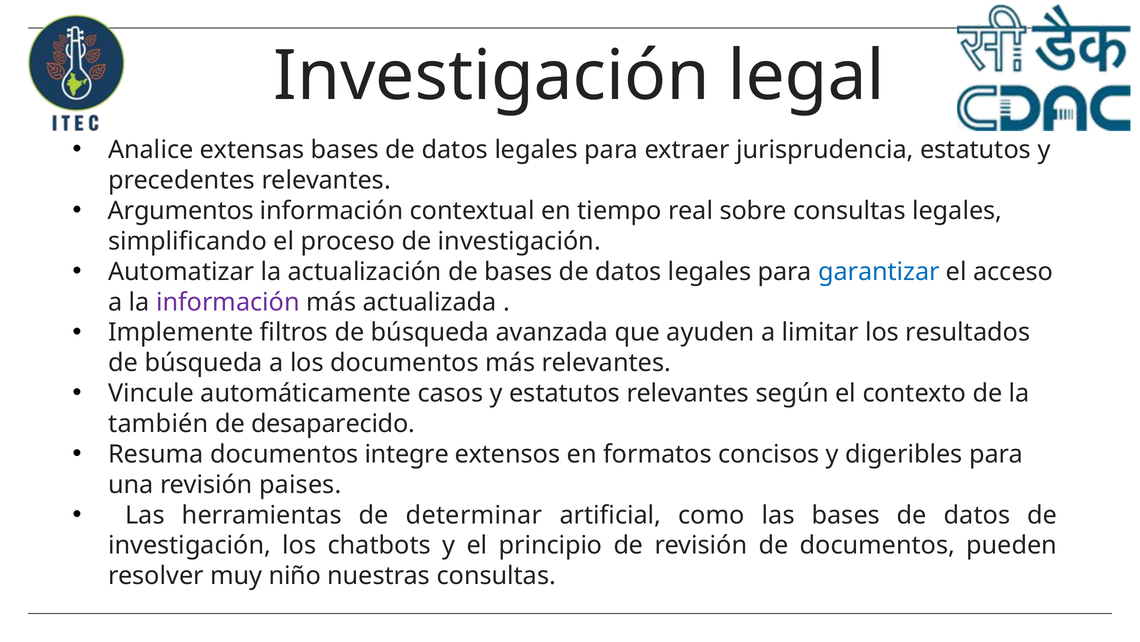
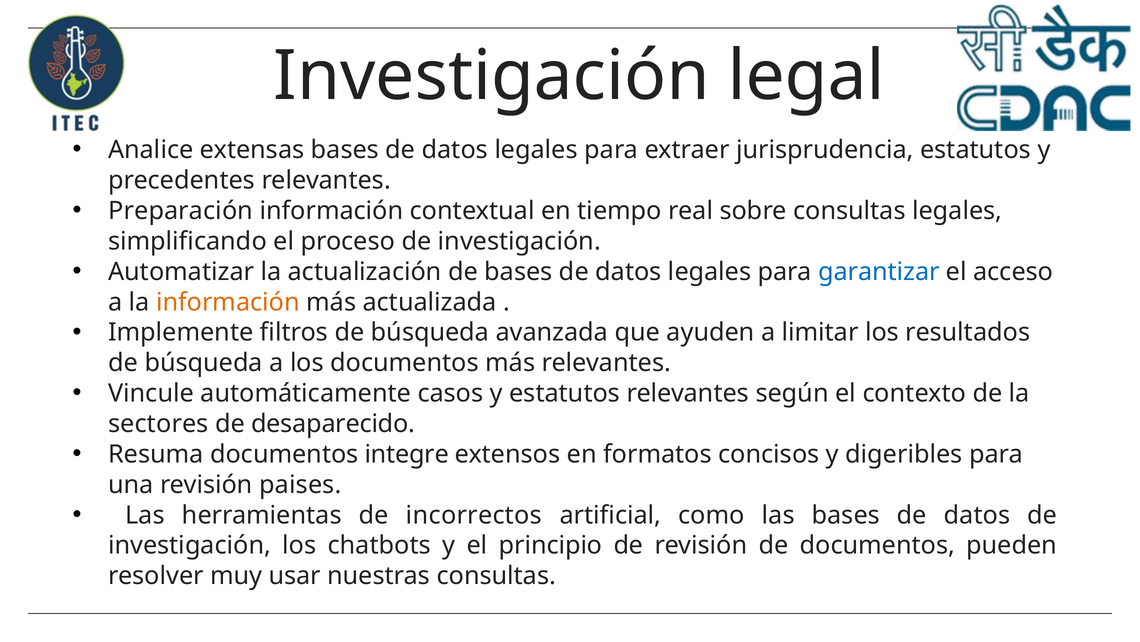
Argumentos: Argumentos -> Preparación
información at (228, 302) colour: purple -> orange
también: también -> sectores
determinar: determinar -> incorrectos
niño: niño -> usar
